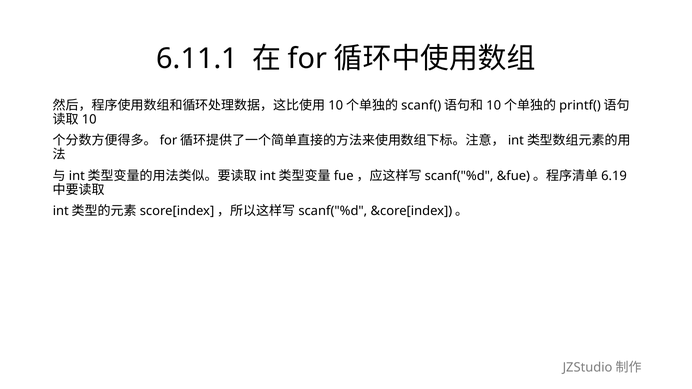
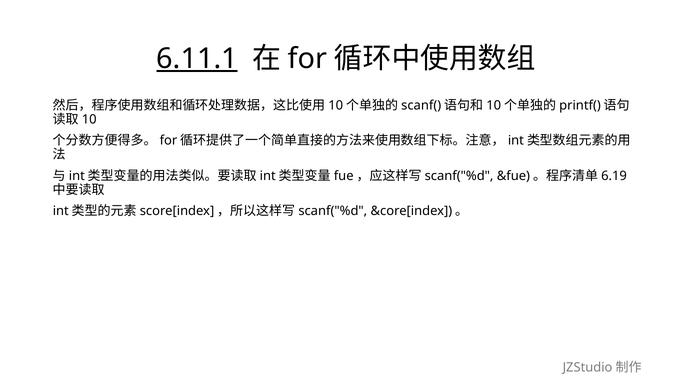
6.11.1 underline: none -> present
